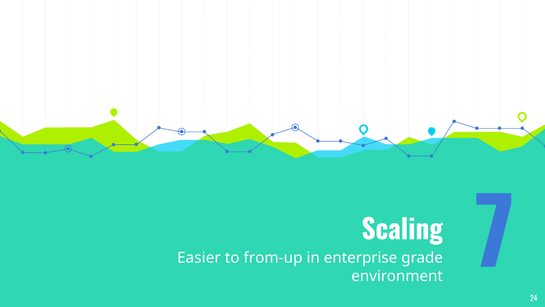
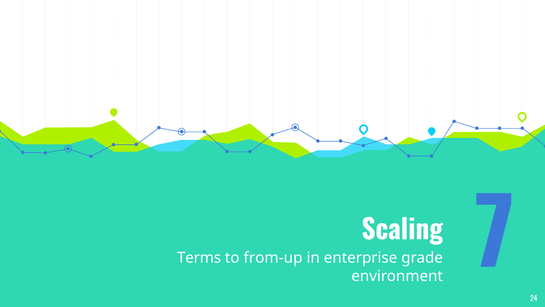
Easier: Easier -> Terms
